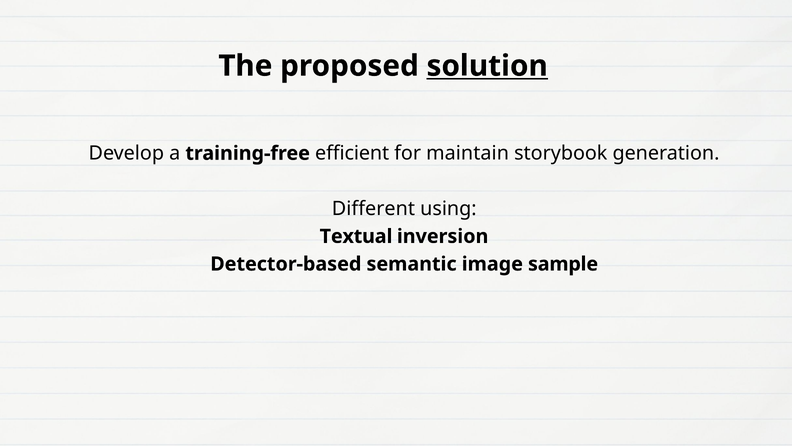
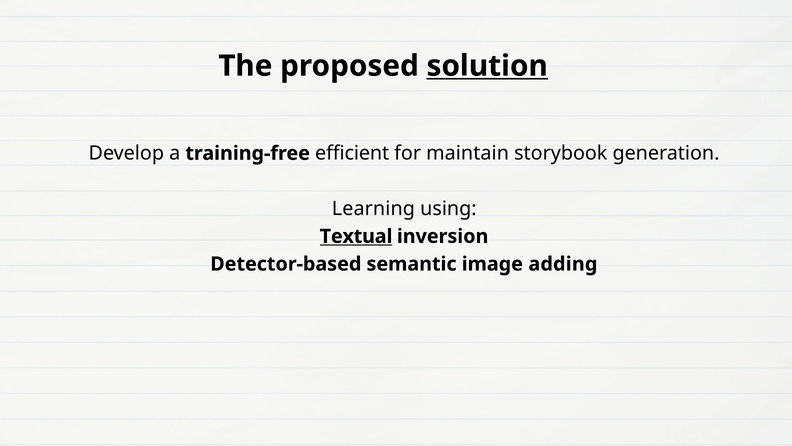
Different: Different -> Learning
Textual underline: none -> present
sample: sample -> adding
